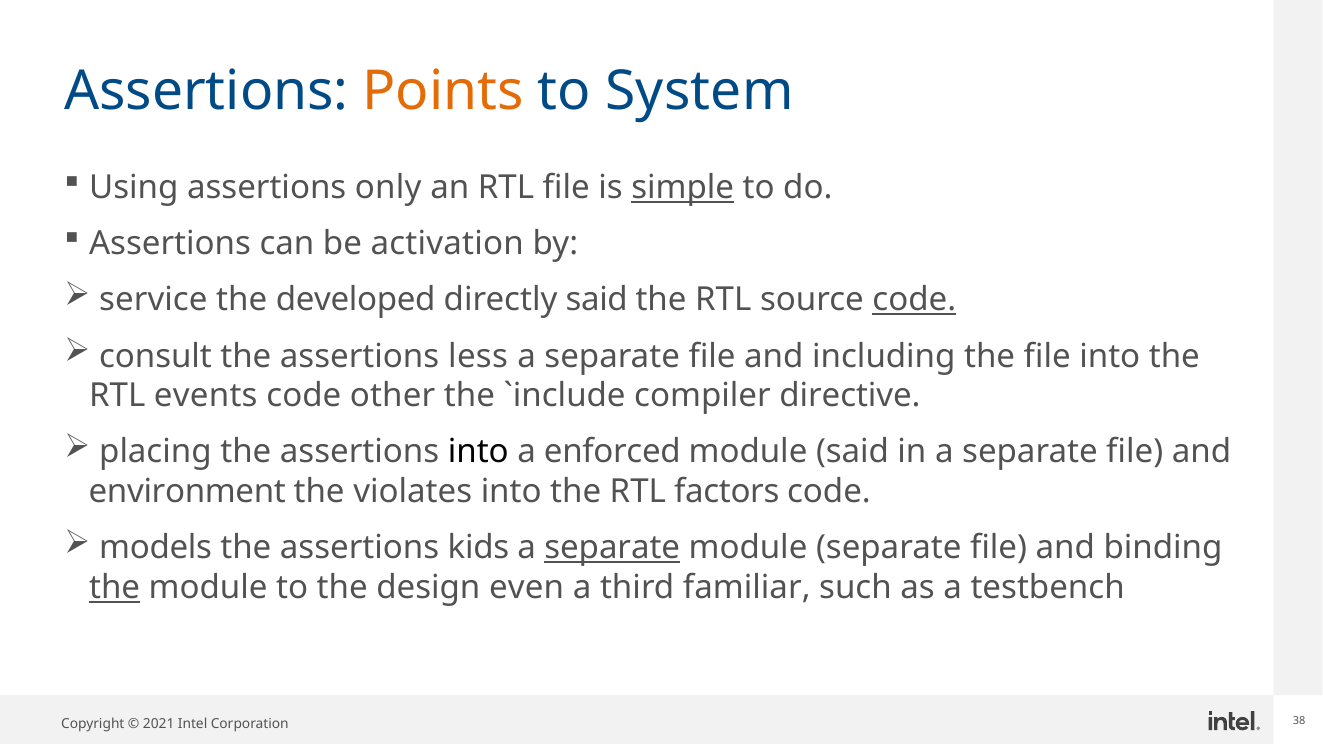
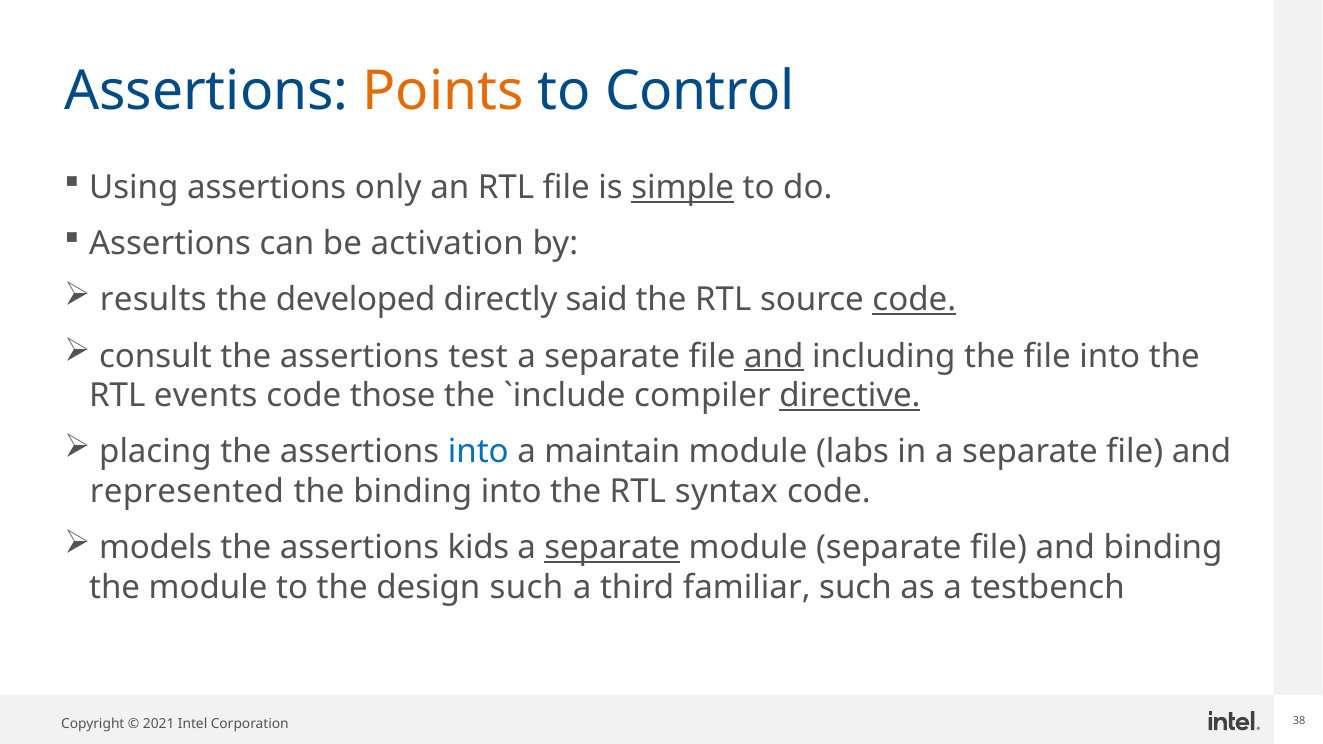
System: System -> Control
service: service -> results
less: less -> test
and at (774, 356) underline: none -> present
other: other -> those
directive underline: none -> present
into at (478, 452) colour: black -> blue
enforced: enforced -> maintain
module said: said -> labs
environment: environment -> represented
the violates: violates -> binding
factors: factors -> syntax
the at (115, 588) underline: present -> none
design even: even -> such
